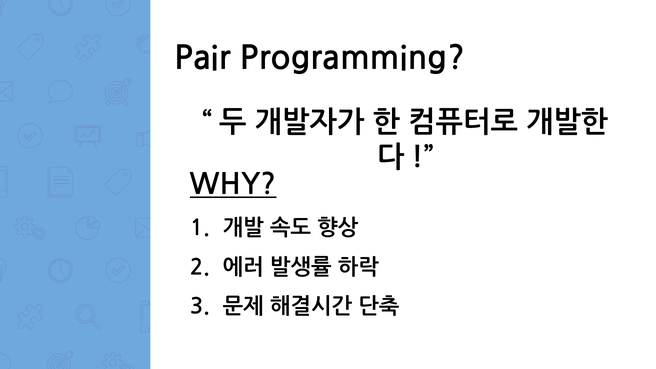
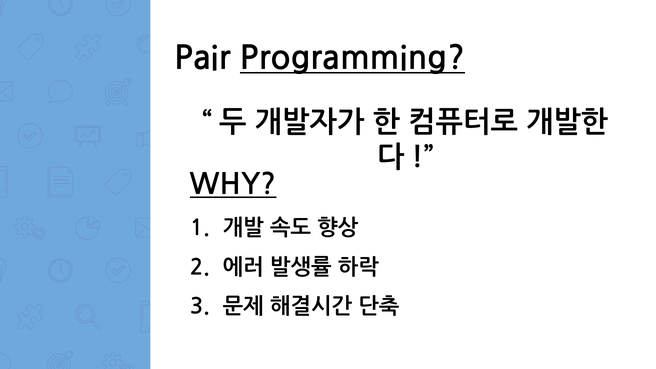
Programming underline: none -> present
